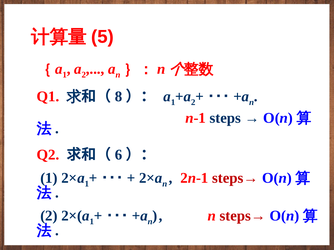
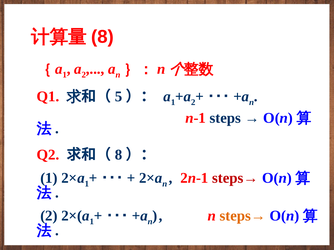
5 at (102, 37): 5 -> 8
8: 8 -> 5
6 at (118, 155): 6 -> 8
steps→ at (243, 216) colour: red -> orange
